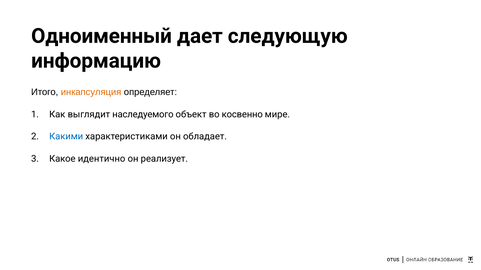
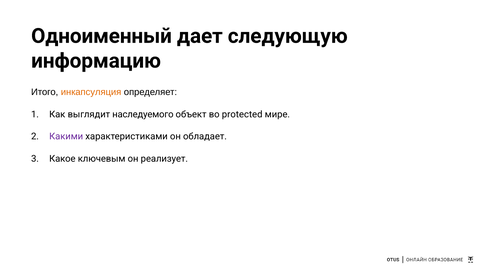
косвенно: косвенно -> protected
Какими colour: blue -> purple
идентично: идентично -> ключевым
